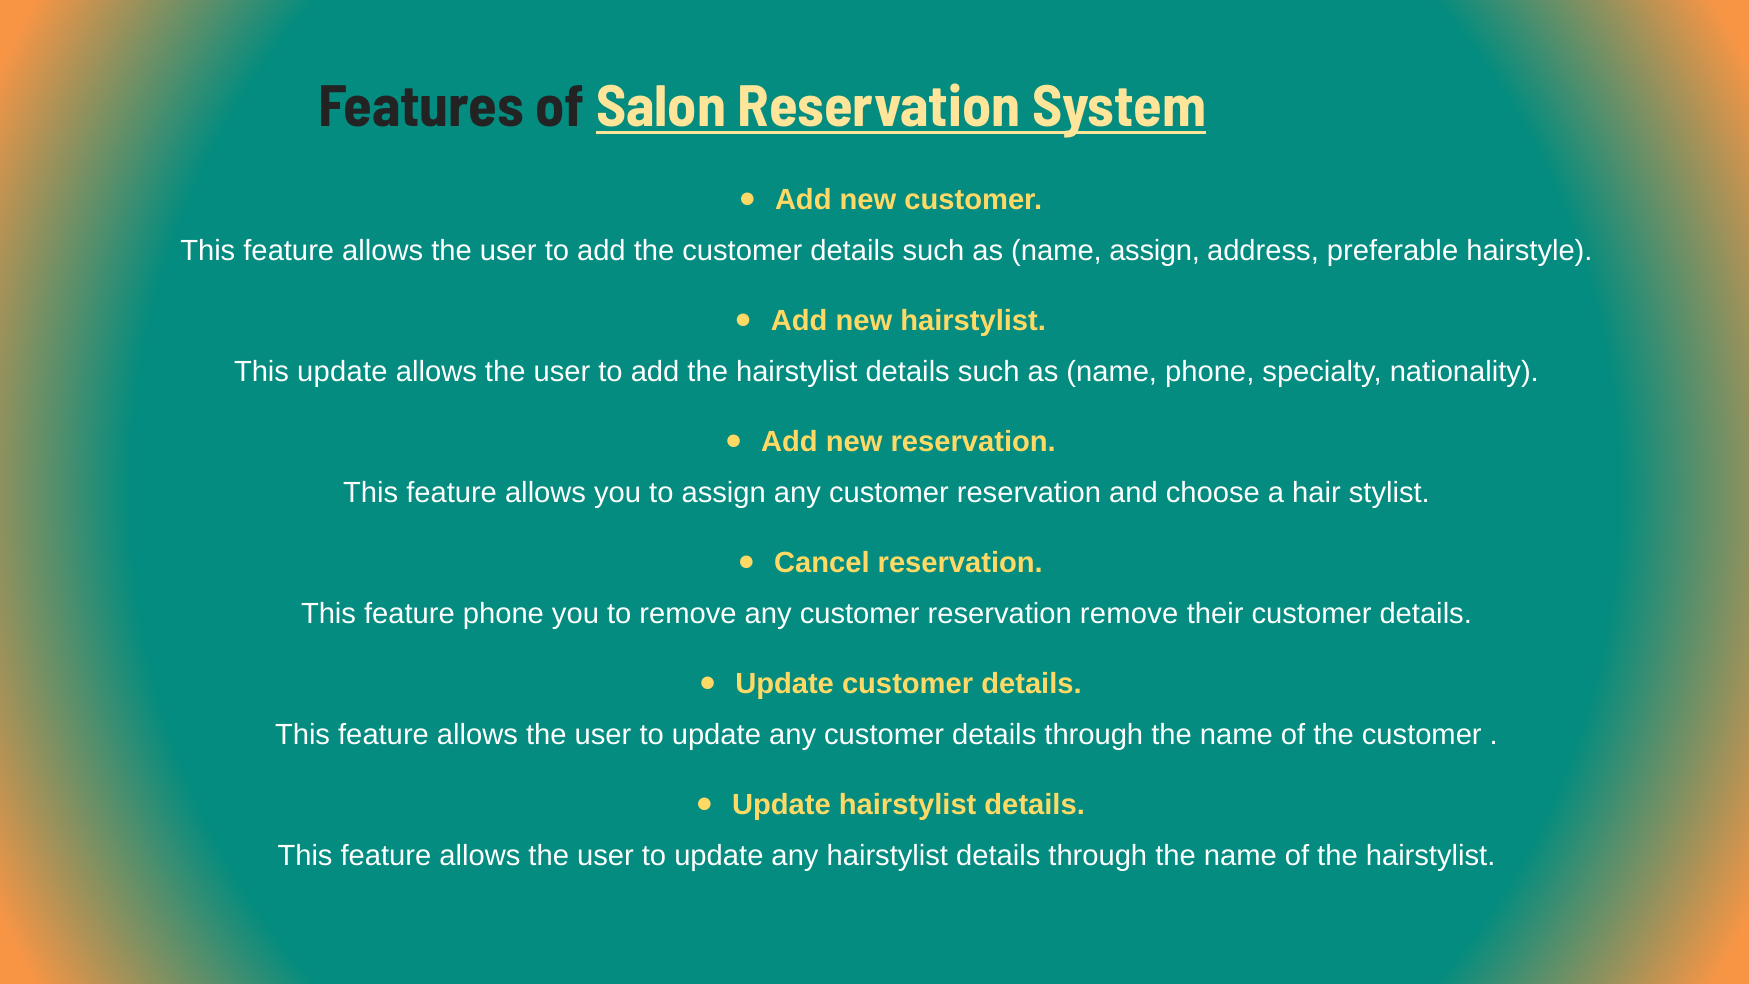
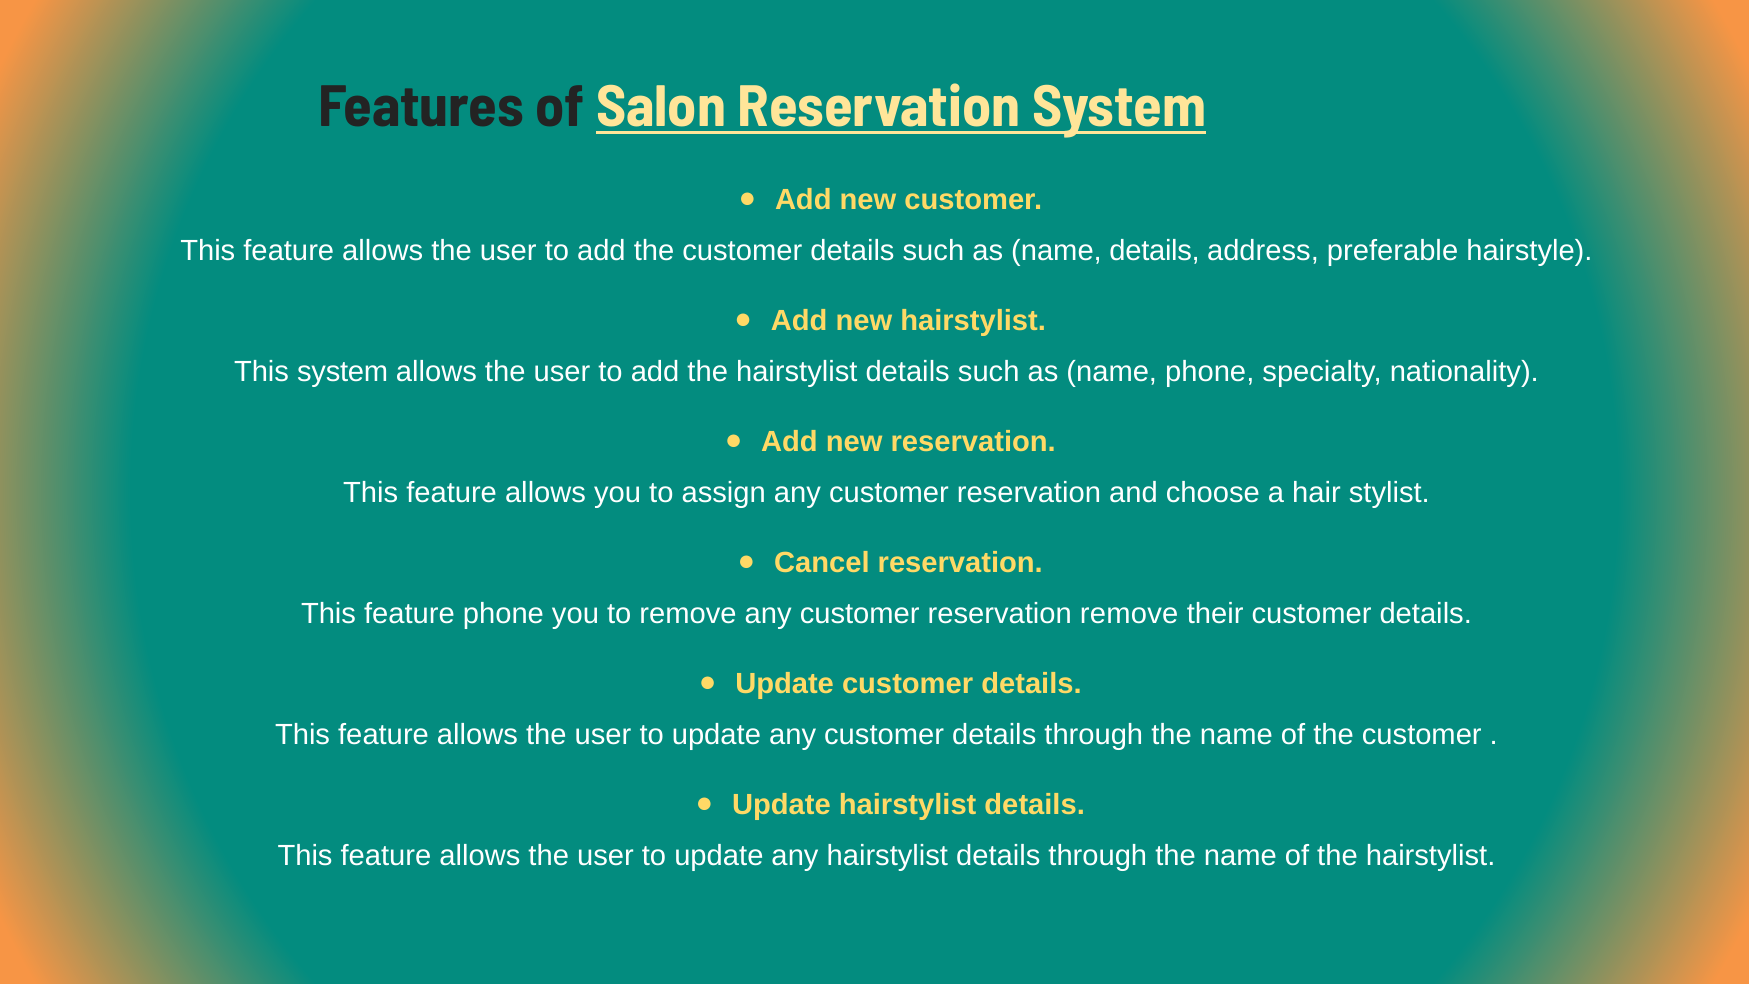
name assign: assign -> details
This update: update -> system
